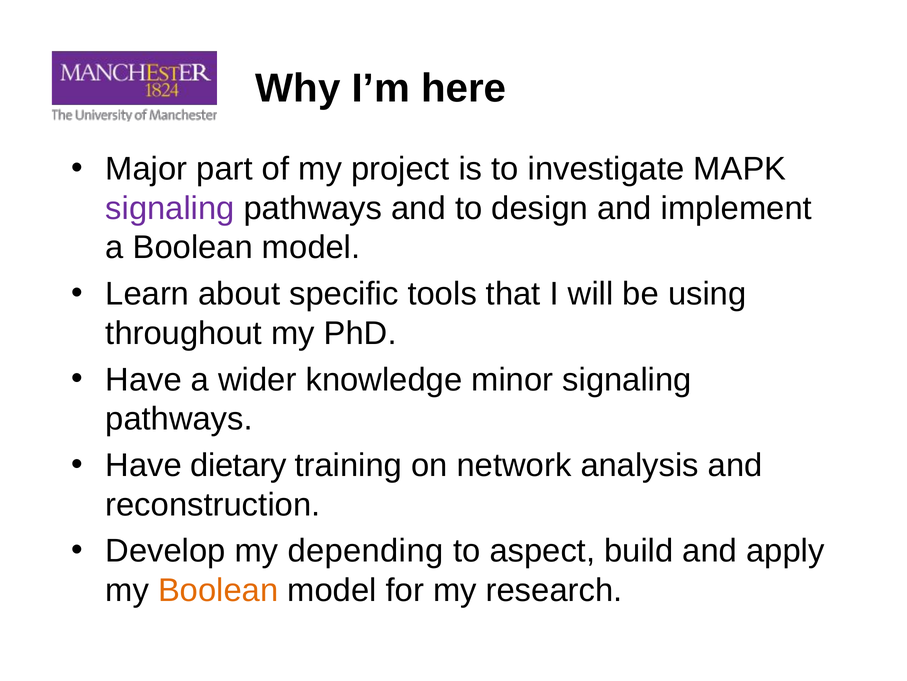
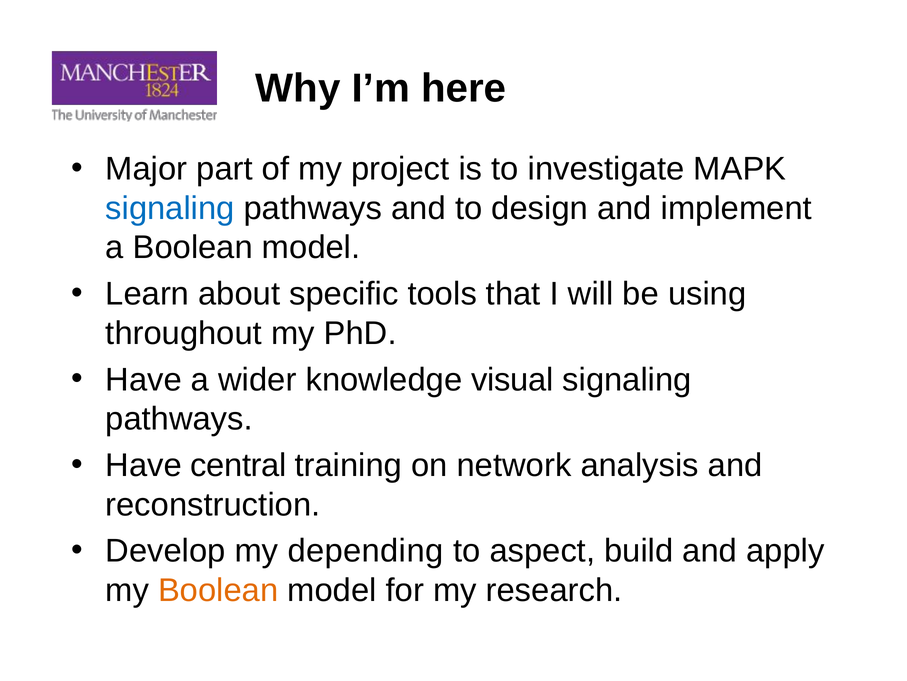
signaling at (170, 208) colour: purple -> blue
minor: minor -> visual
dietary: dietary -> central
